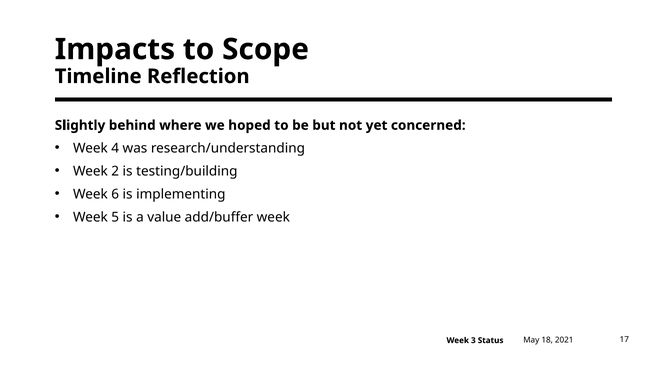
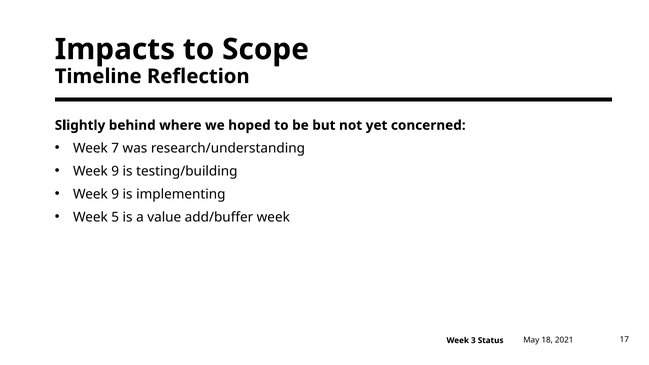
4: 4 -> 7
2 at (115, 171): 2 -> 9
6 at (115, 194): 6 -> 9
